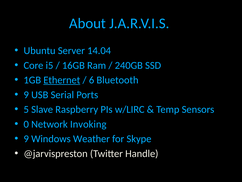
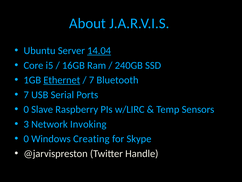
14.04 underline: none -> present
6 at (92, 80): 6 -> 7
9 at (26, 95): 9 -> 7
5 at (26, 109): 5 -> 0
0: 0 -> 3
9 at (26, 139): 9 -> 0
Weather: Weather -> Creating
